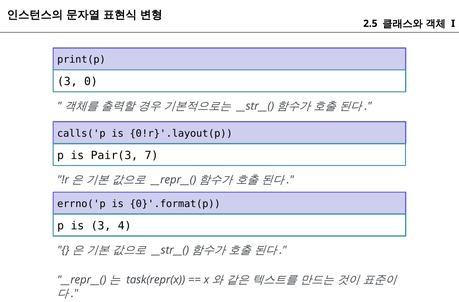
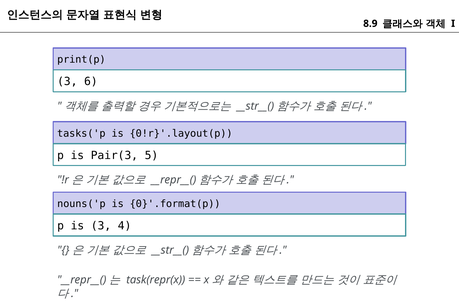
2.5: 2.5 -> 8.9
0: 0 -> 6
calls('p: calls('p -> tasks('p
7: 7 -> 5
errno('p: errno('p -> nouns('p
